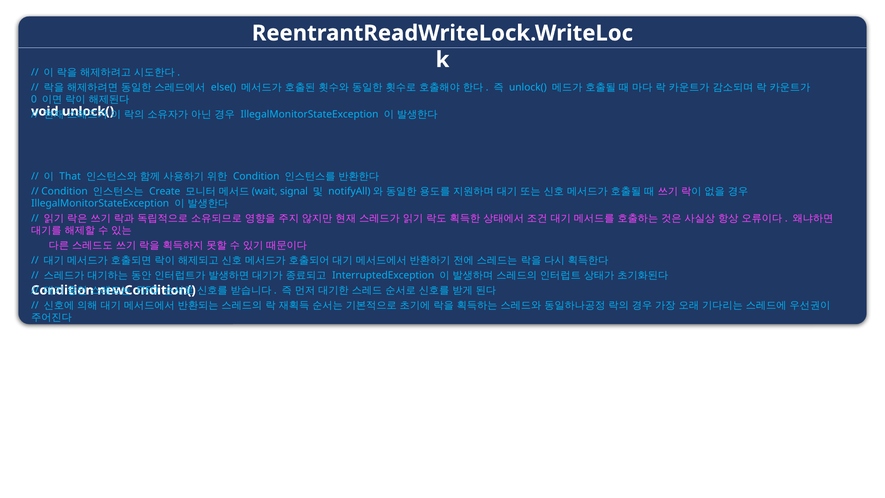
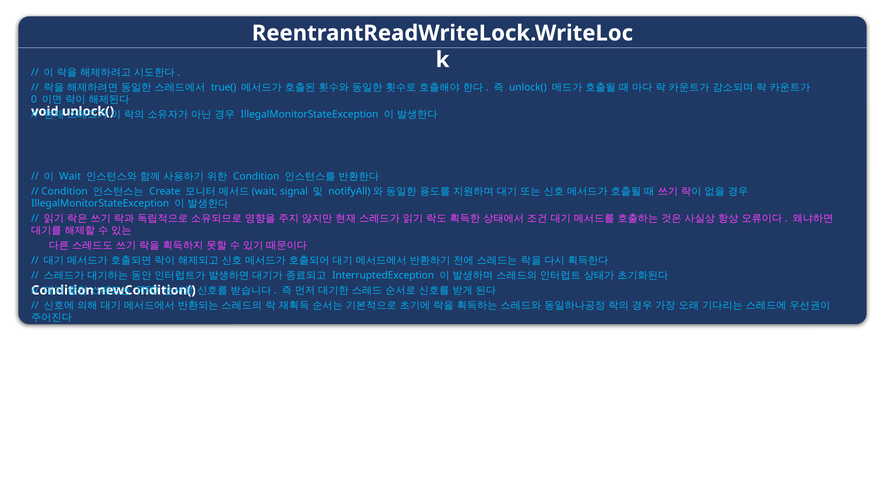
else(: else( -> true(
That: That -> Wait
